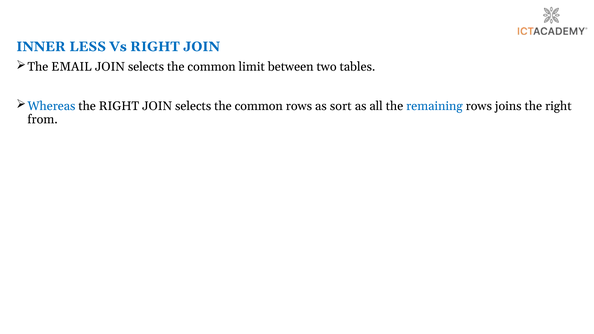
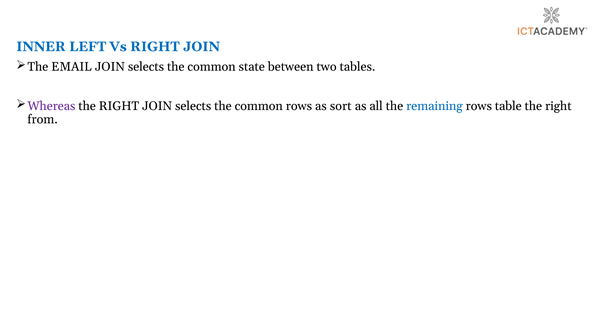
LESS: LESS -> LEFT
limit: limit -> state
Whereas colour: blue -> purple
joins: joins -> table
